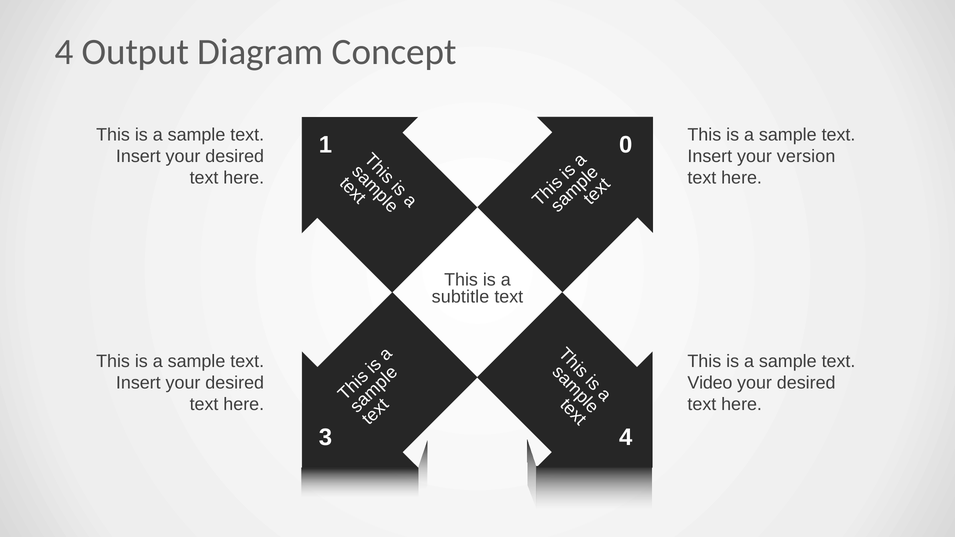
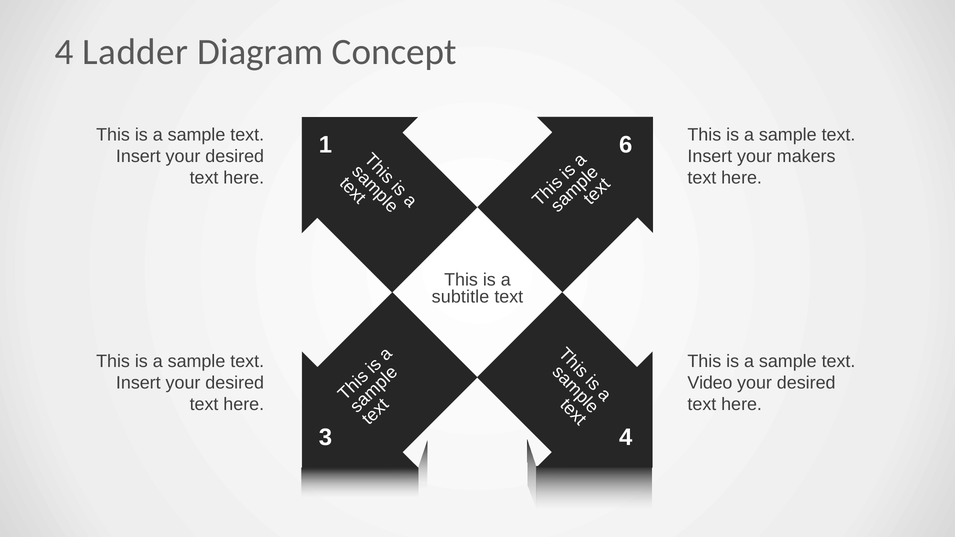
Output: Output -> Ladder
0: 0 -> 6
version: version -> makers
